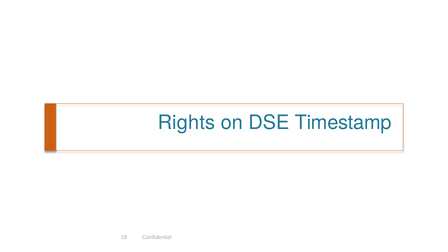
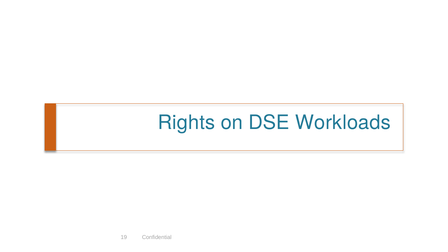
Timestamp: Timestamp -> Workloads
